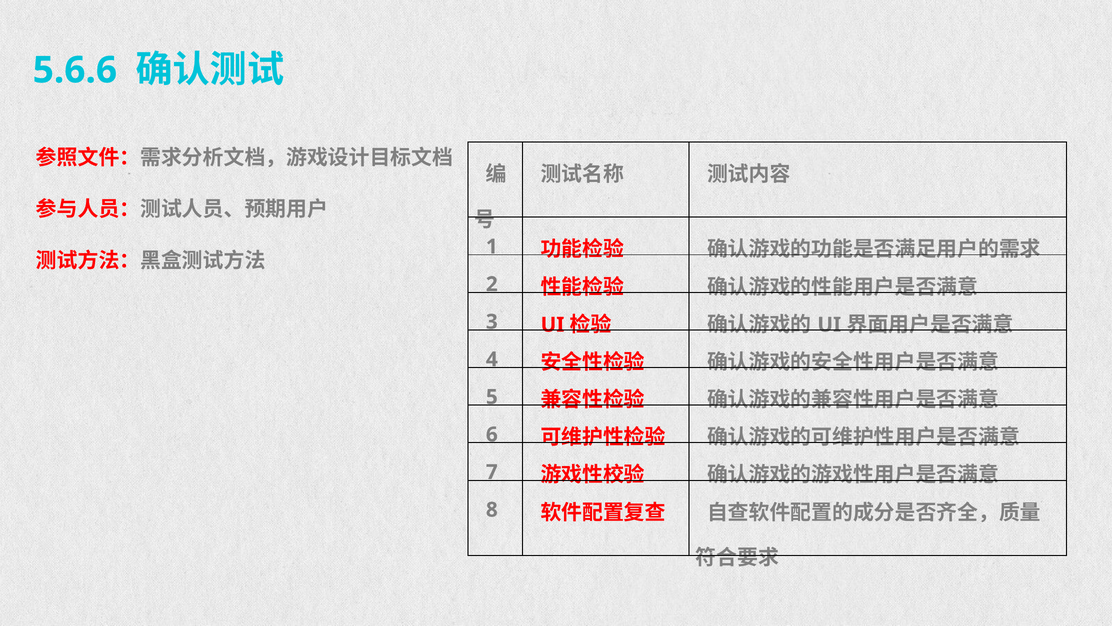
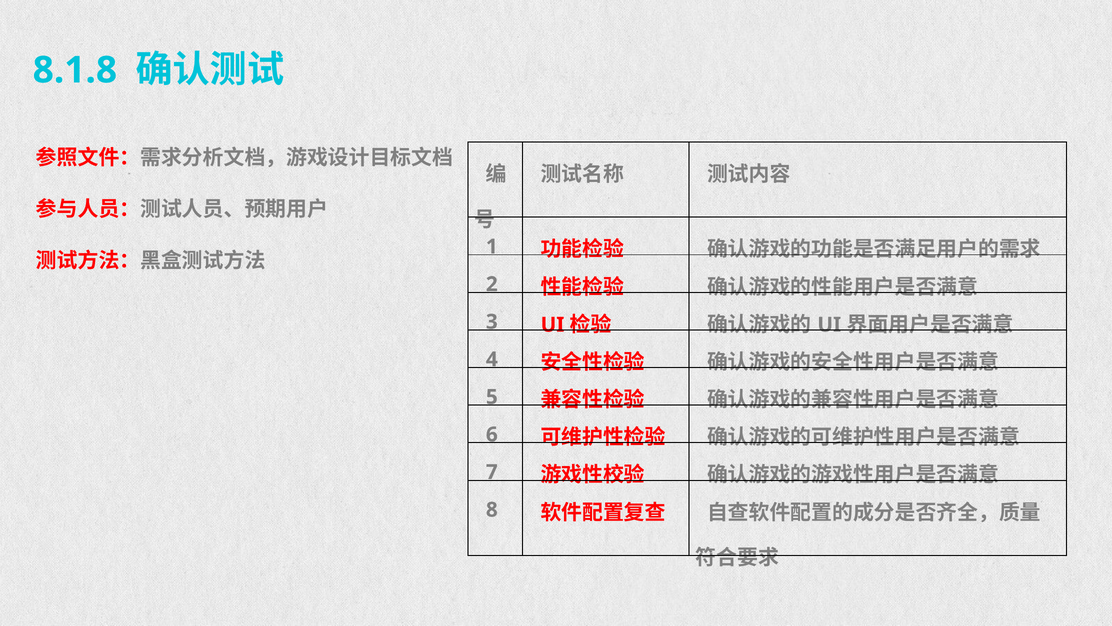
5.6.6: 5.6.6 -> 8.1.8
